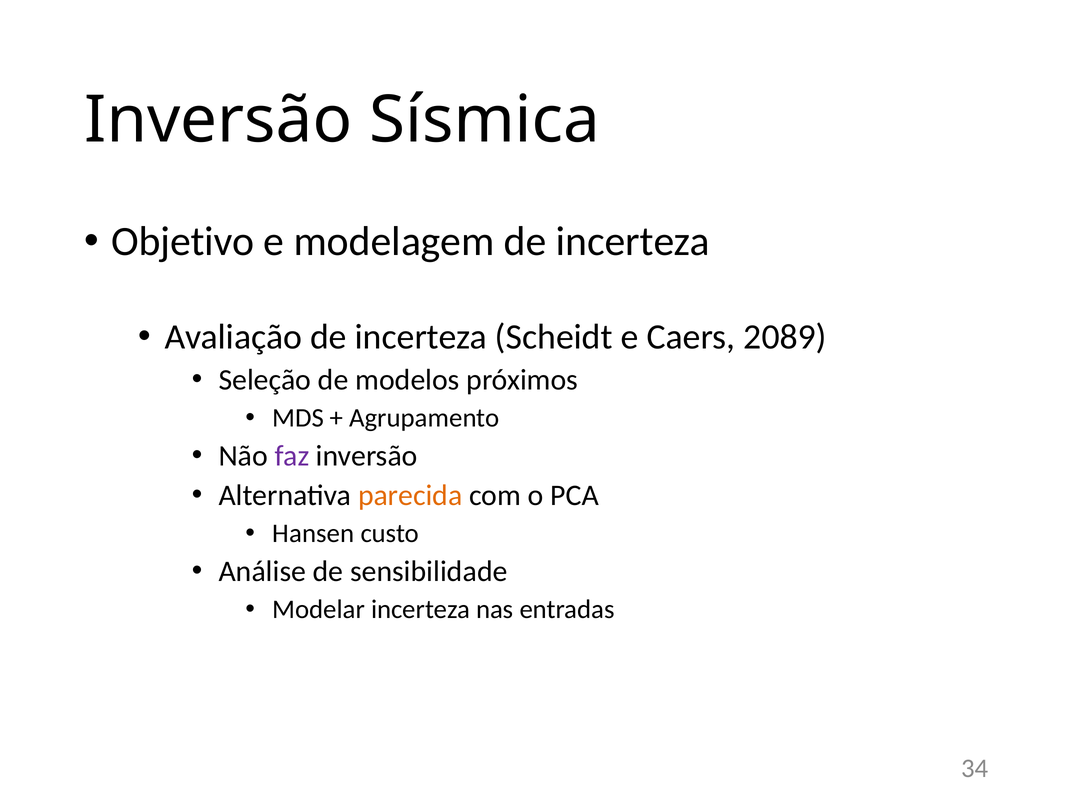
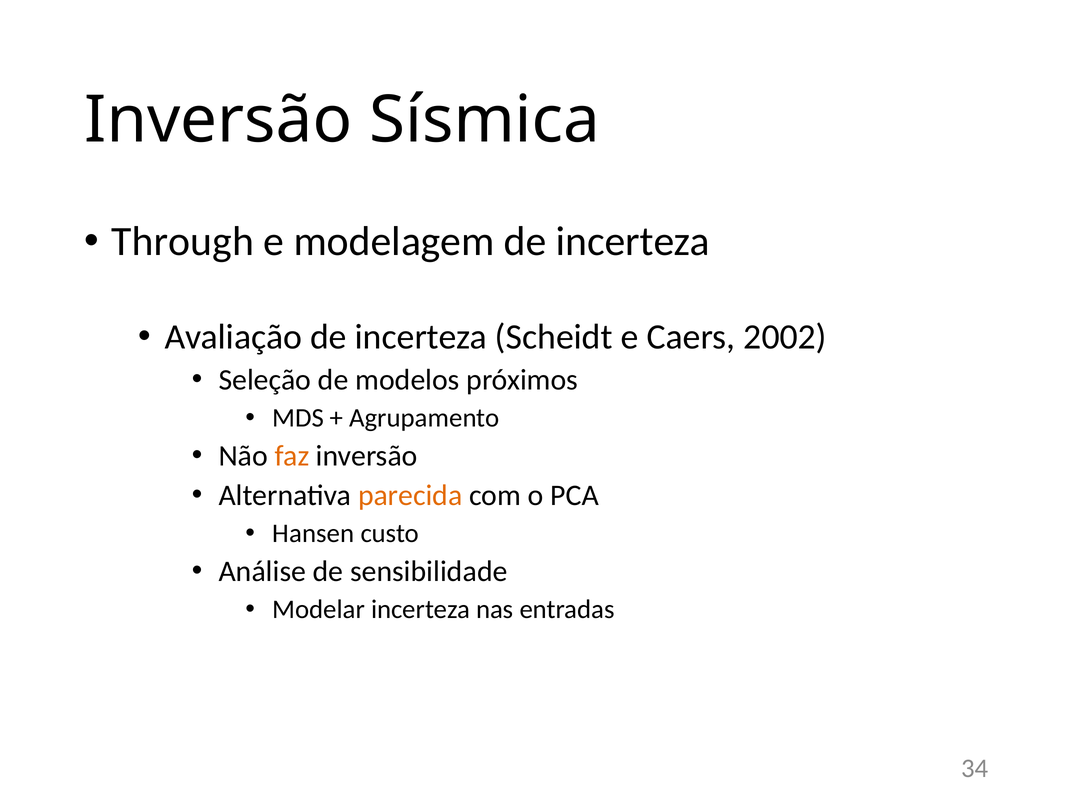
Objetivo: Objetivo -> Through
2089: 2089 -> 2002
faz colour: purple -> orange
